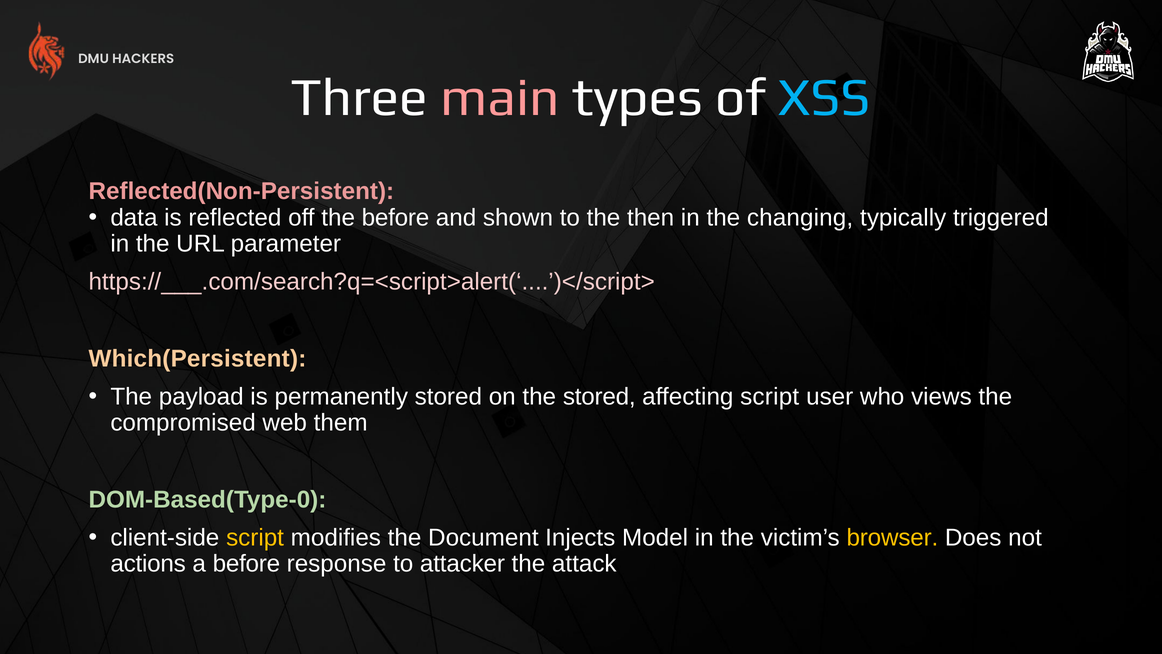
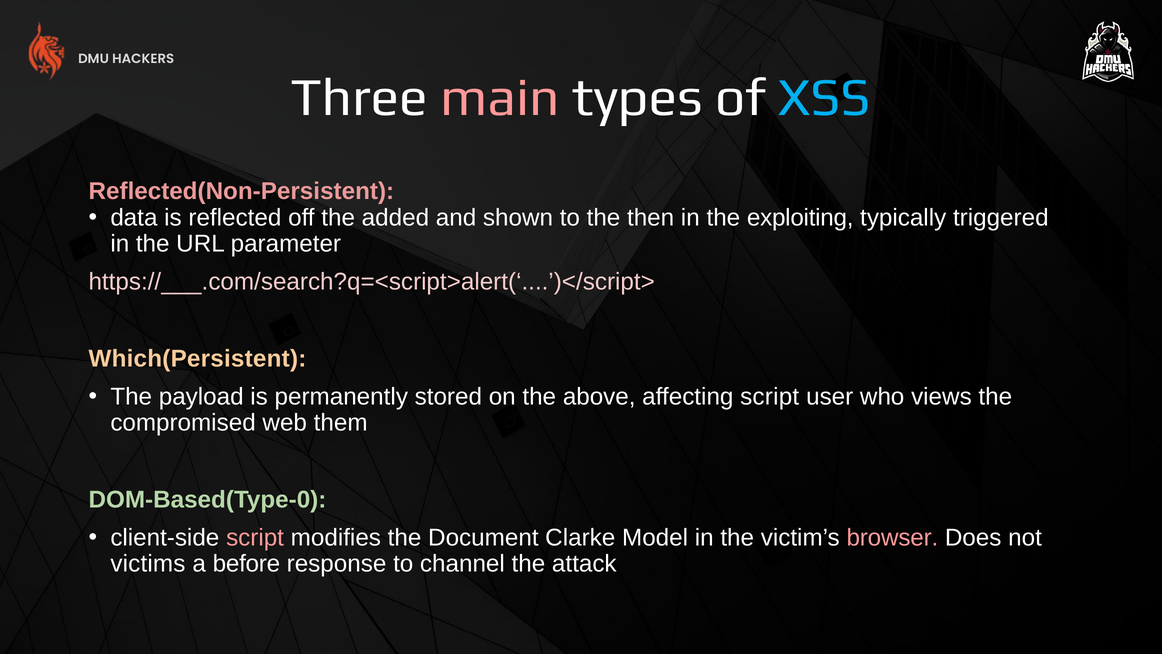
the before: before -> added
changing: changing -> exploiting
the stored: stored -> above
script at (255, 538) colour: yellow -> pink
Injects: Injects -> Clarke
browser colour: yellow -> pink
actions: actions -> victims
attacker: attacker -> channel
